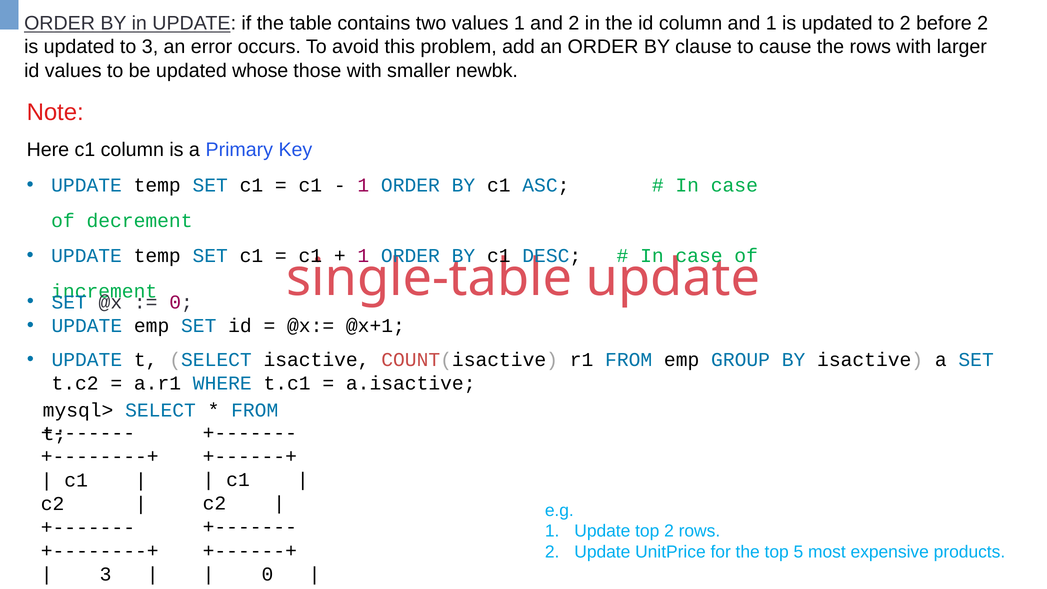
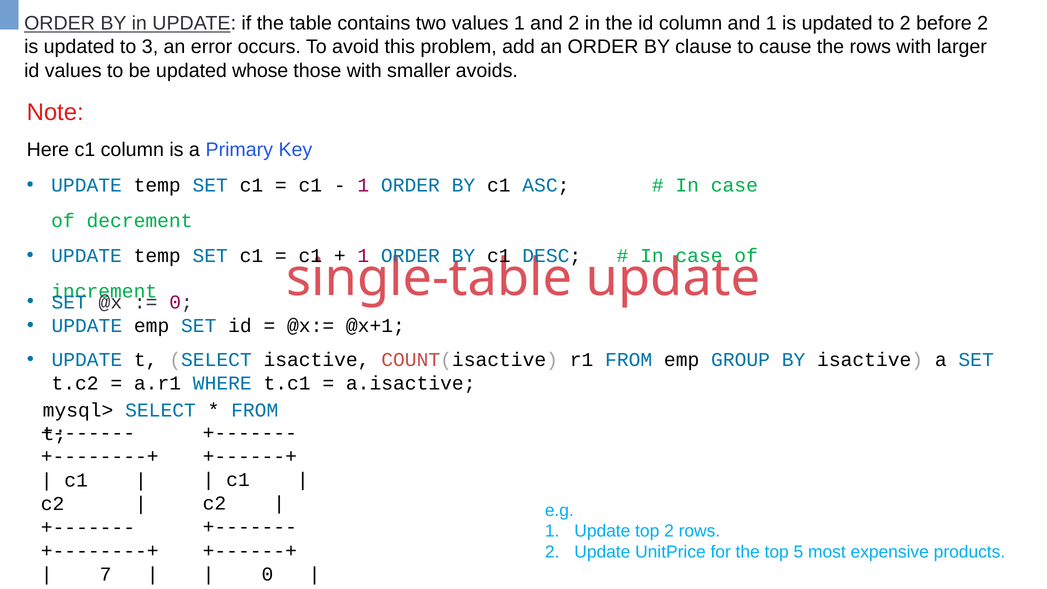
newbk: newbk -> avoids
3 at (106, 574): 3 -> 7
